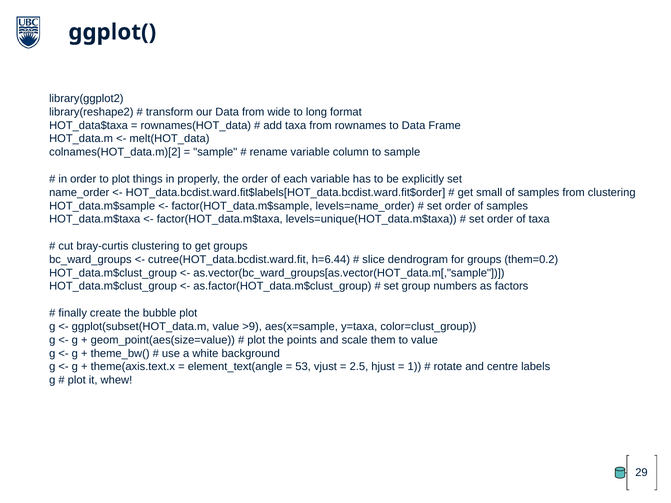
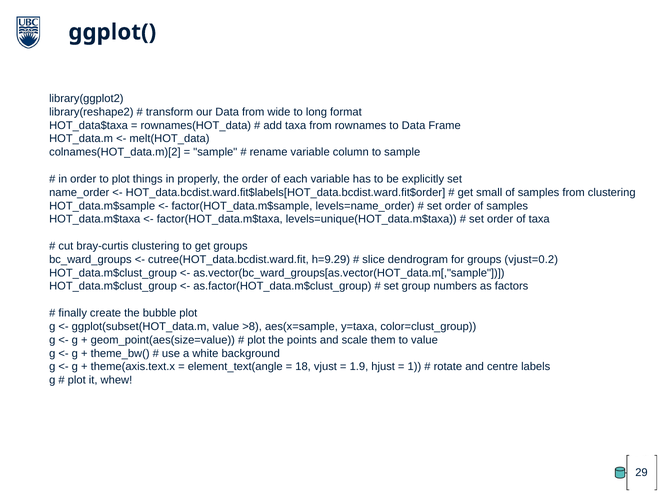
h=6.44: h=6.44 -> h=9.29
them=0.2: them=0.2 -> vjust=0.2
>9: >9 -> >8
53: 53 -> 18
2.5: 2.5 -> 1.9
